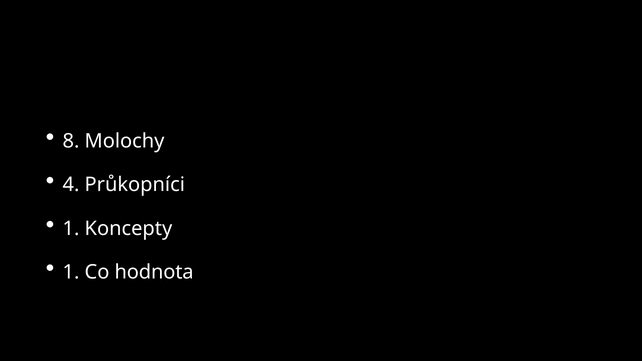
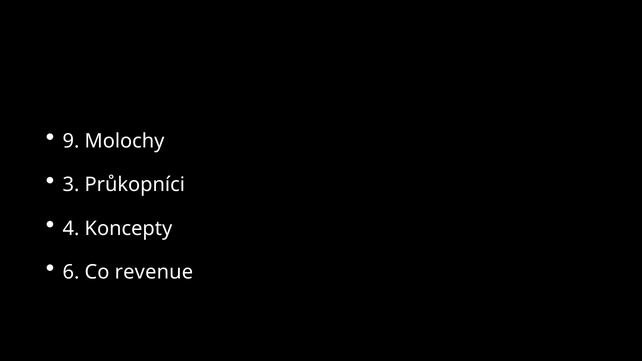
8: 8 -> 9
4: 4 -> 3
1 at (71, 229): 1 -> 4
1 at (71, 272): 1 -> 6
hodnota: hodnota -> revenue
